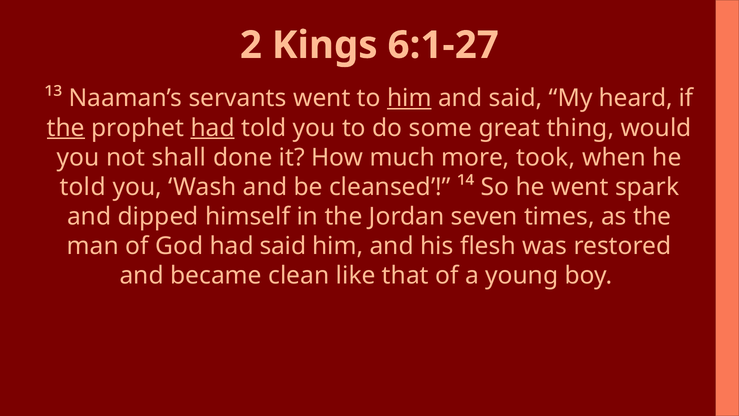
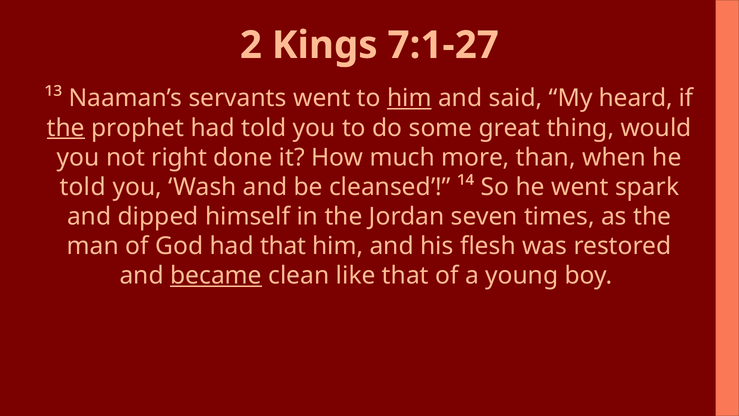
6:1-27: 6:1-27 -> 7:1-27
had at (213, 128) underline: present -> none
shall: shall -> right
took: took -> than
had said: said -> that
became underline: none -> present
